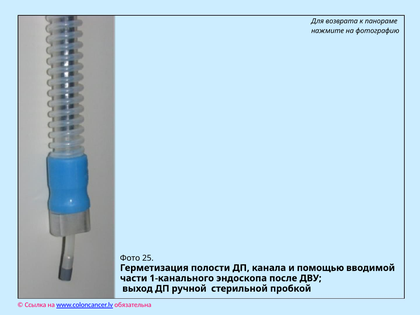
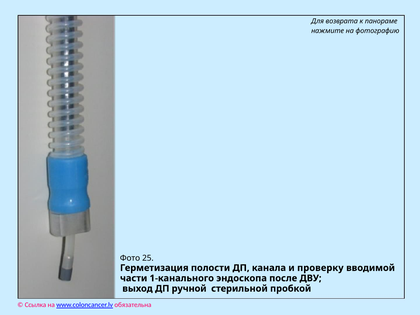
помощью: помощью -> проверку
